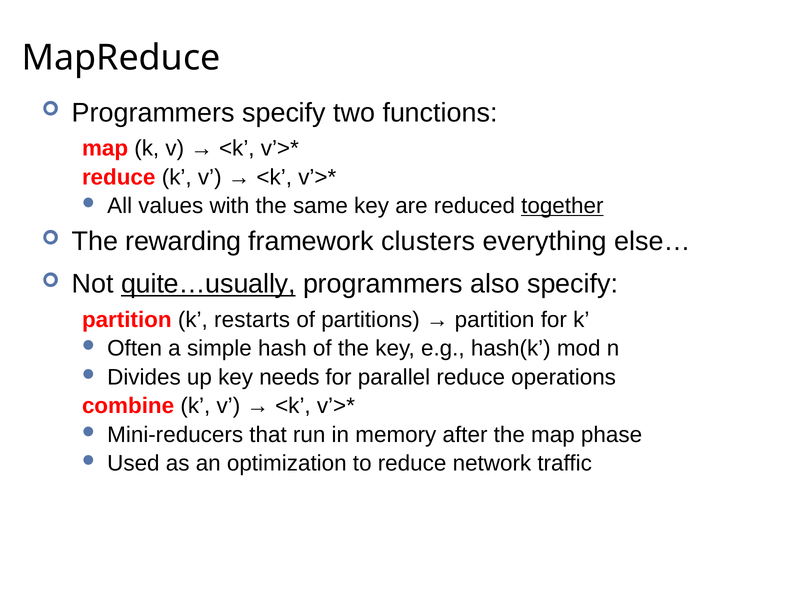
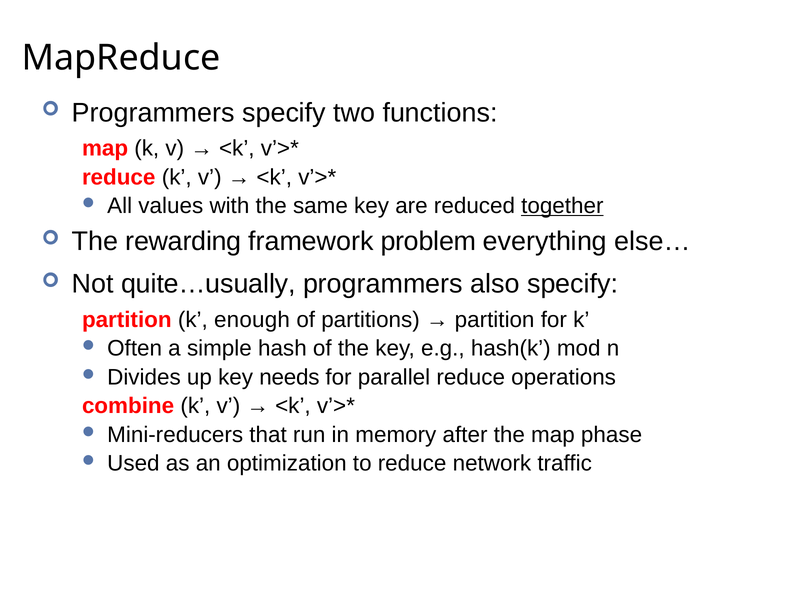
clusters: clusters -> problem
quite…usually underline: present -> none
restarts: restarts -> enough
